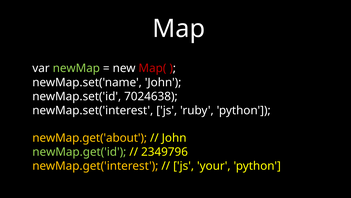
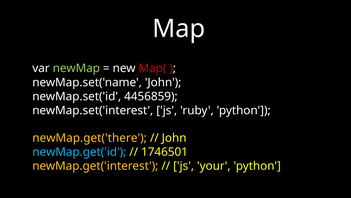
7024638: 7024638 -> 4456859
newMap.get('about: newMap.get('about -> newMap.get('there
newMap.get('id colour: light green -> light blue
2349796: 2349796 -> 1746501
